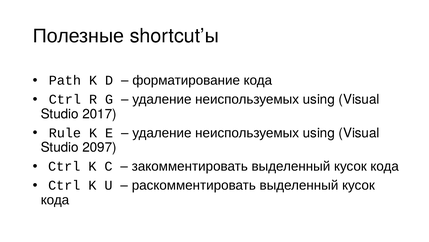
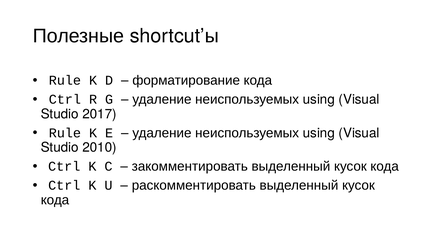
Path at (65, 80): Path -> Rule
2097: 2097 -> 2010
